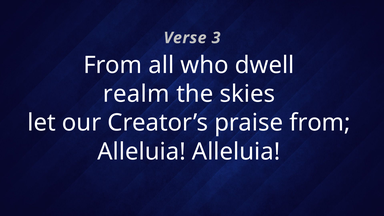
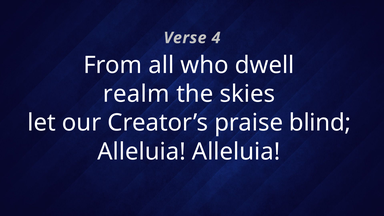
3: 3 -> 4
praise from: from -> blind
